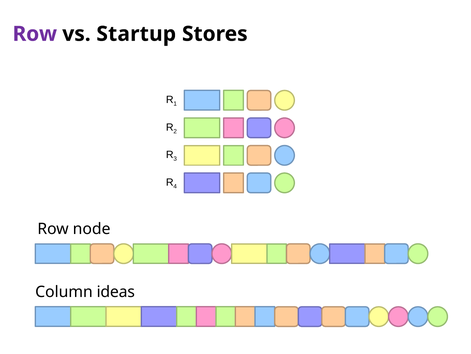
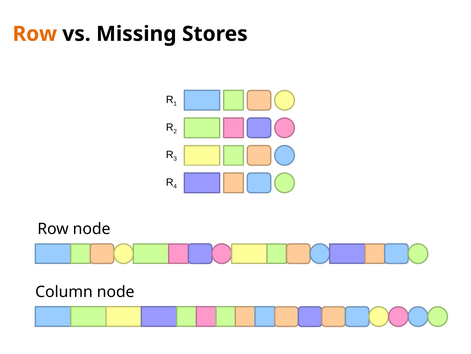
Row at (35, 34) colour: purple -> orange
Startup: Startup -> Missing
Column ideas: ideas -> node
